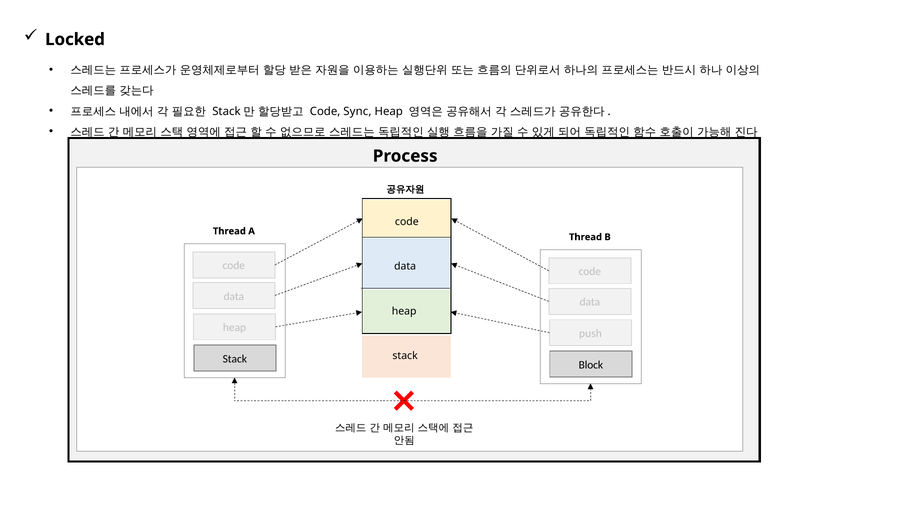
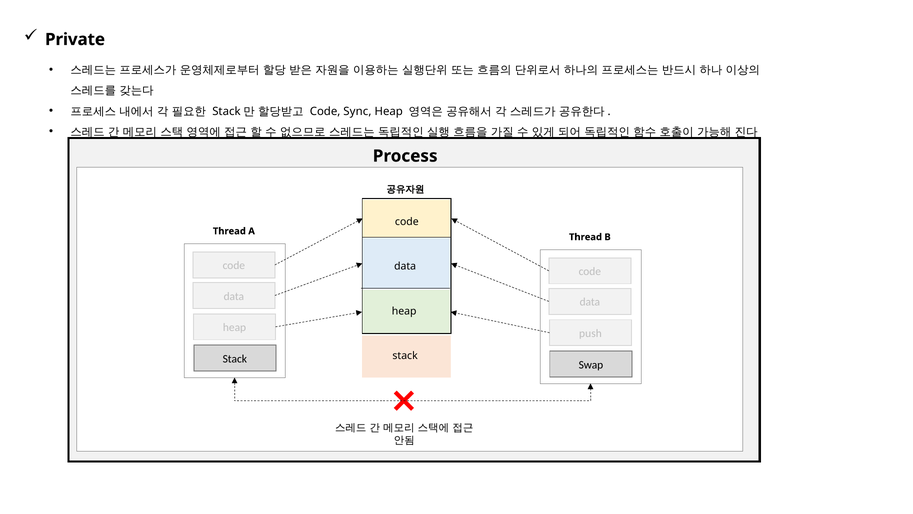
Locked: Locked -> Private
Block: Block -> Swap
